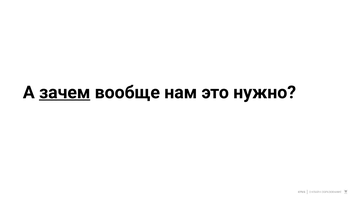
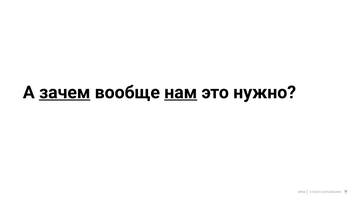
нам underline: none -> present
